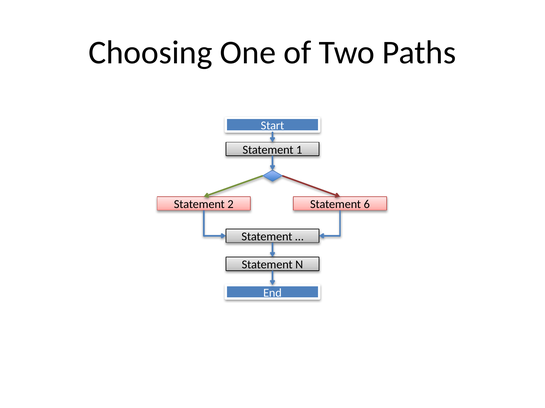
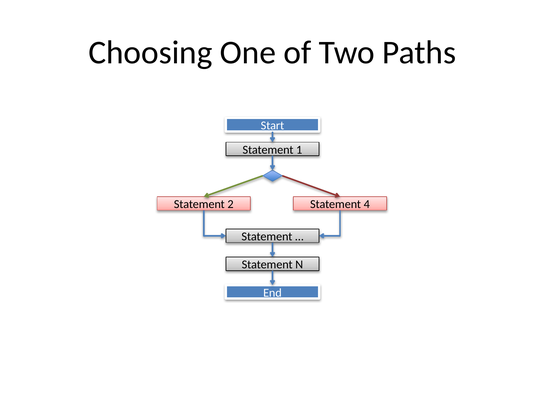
6: 6 -> 4
